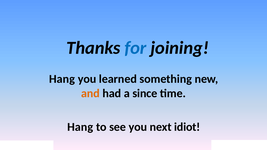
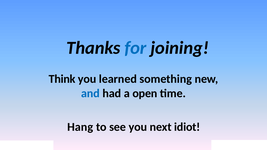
Hang at (62, 79): Hang -> Think
and colour: orange -> blue
since: since -> open
